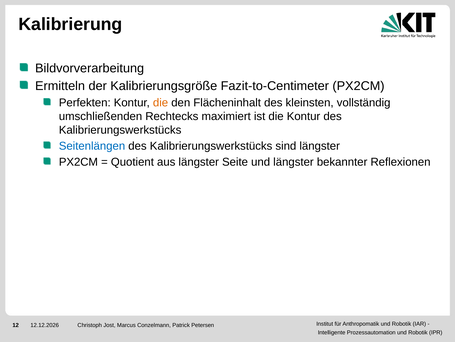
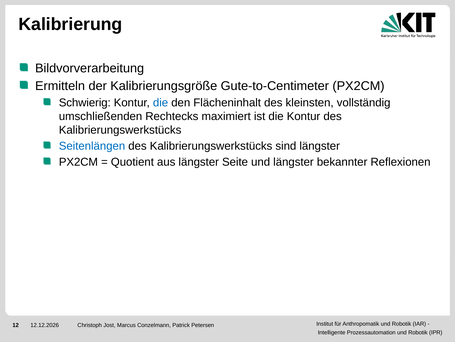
Fazit-to-Centimeter: Fazit-to-Centimeter -> Gute-to-Centimeter
Perfekten: Perfekten -> Schwierig
die at (161, 102) colour: orange -> blue
